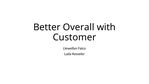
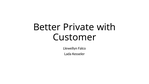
Overall: Overall -> Private
